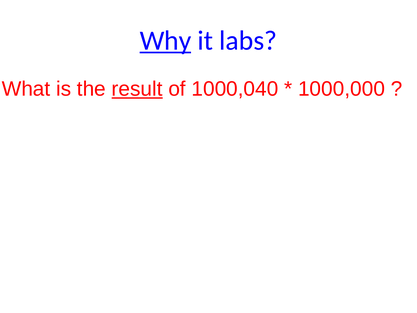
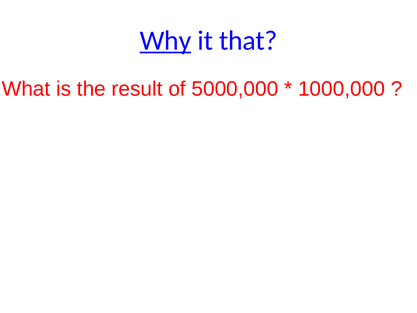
labs: labs -> that
result underline: present -> none
1000,040: 1000,040 -> 5000,000
